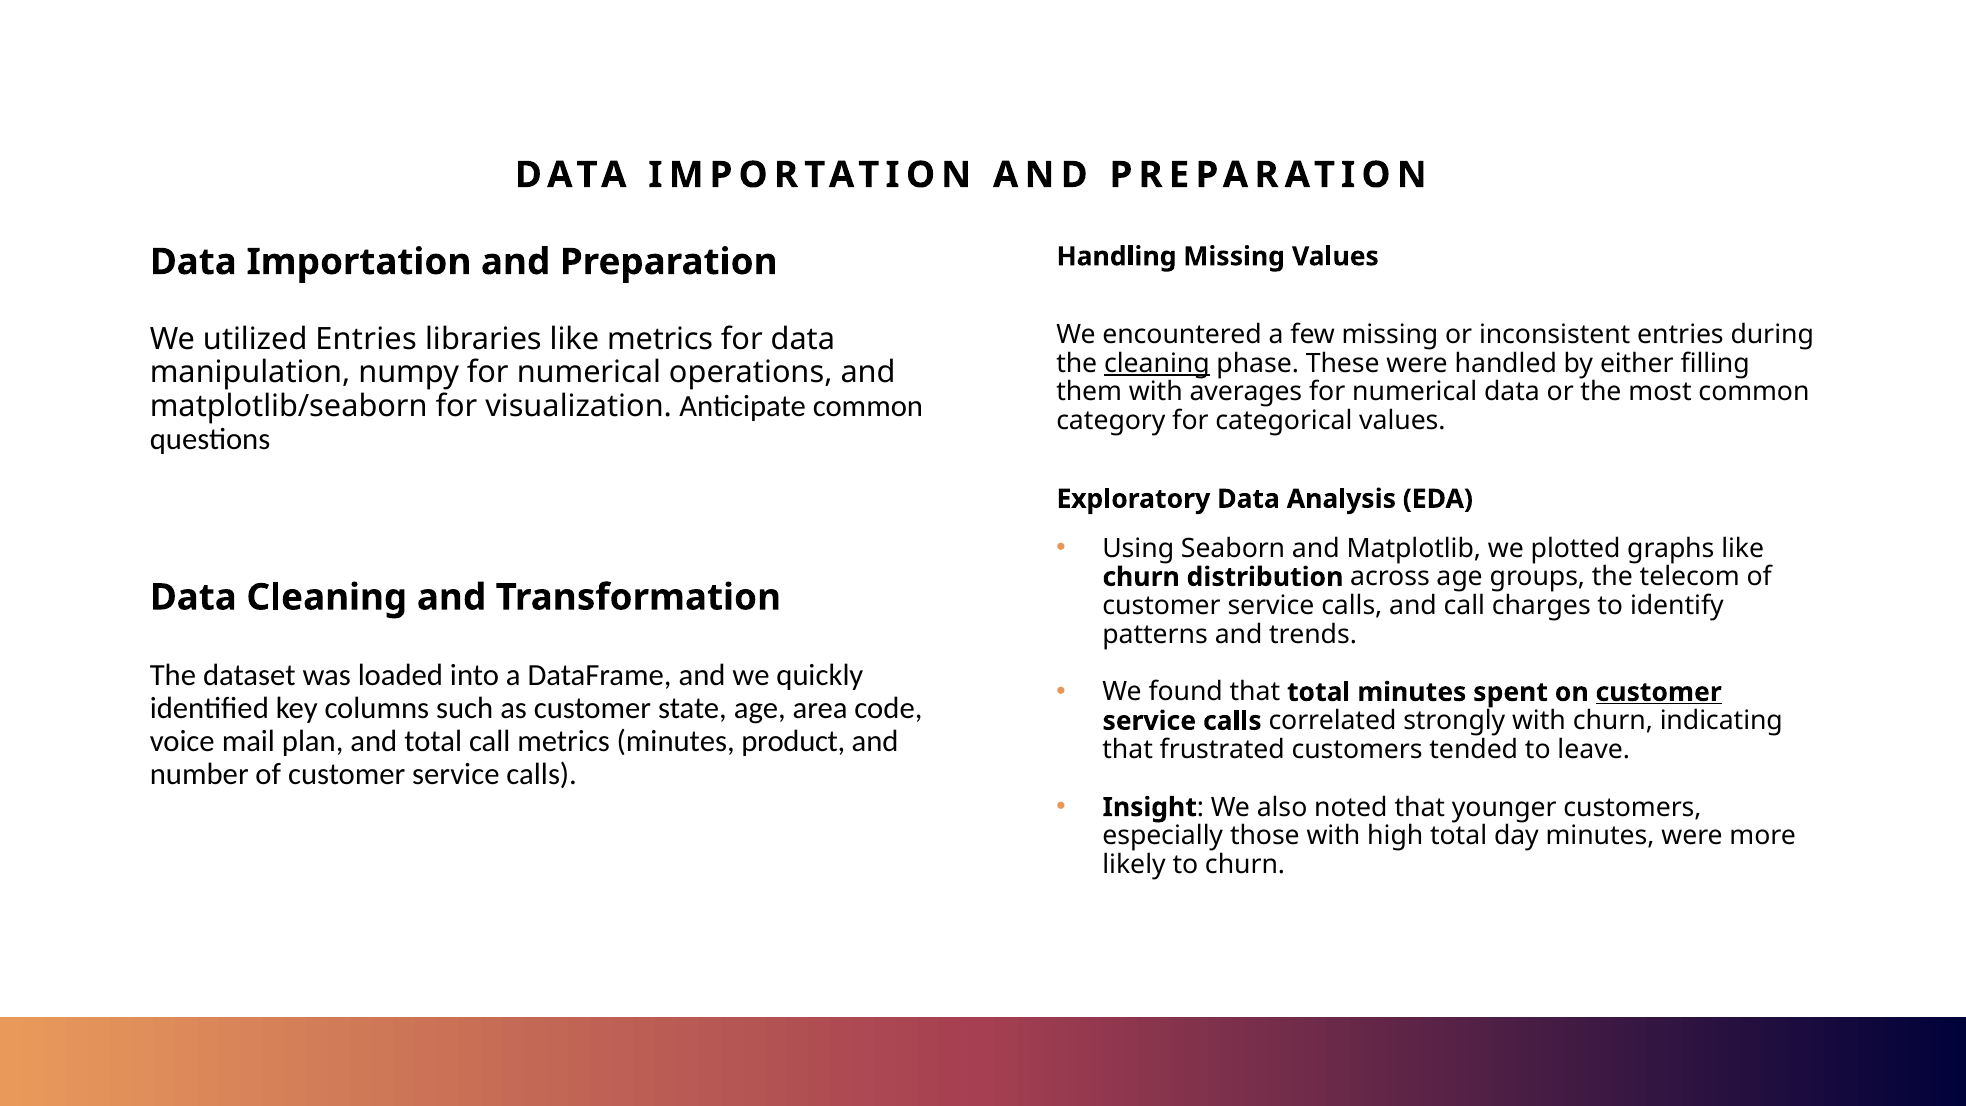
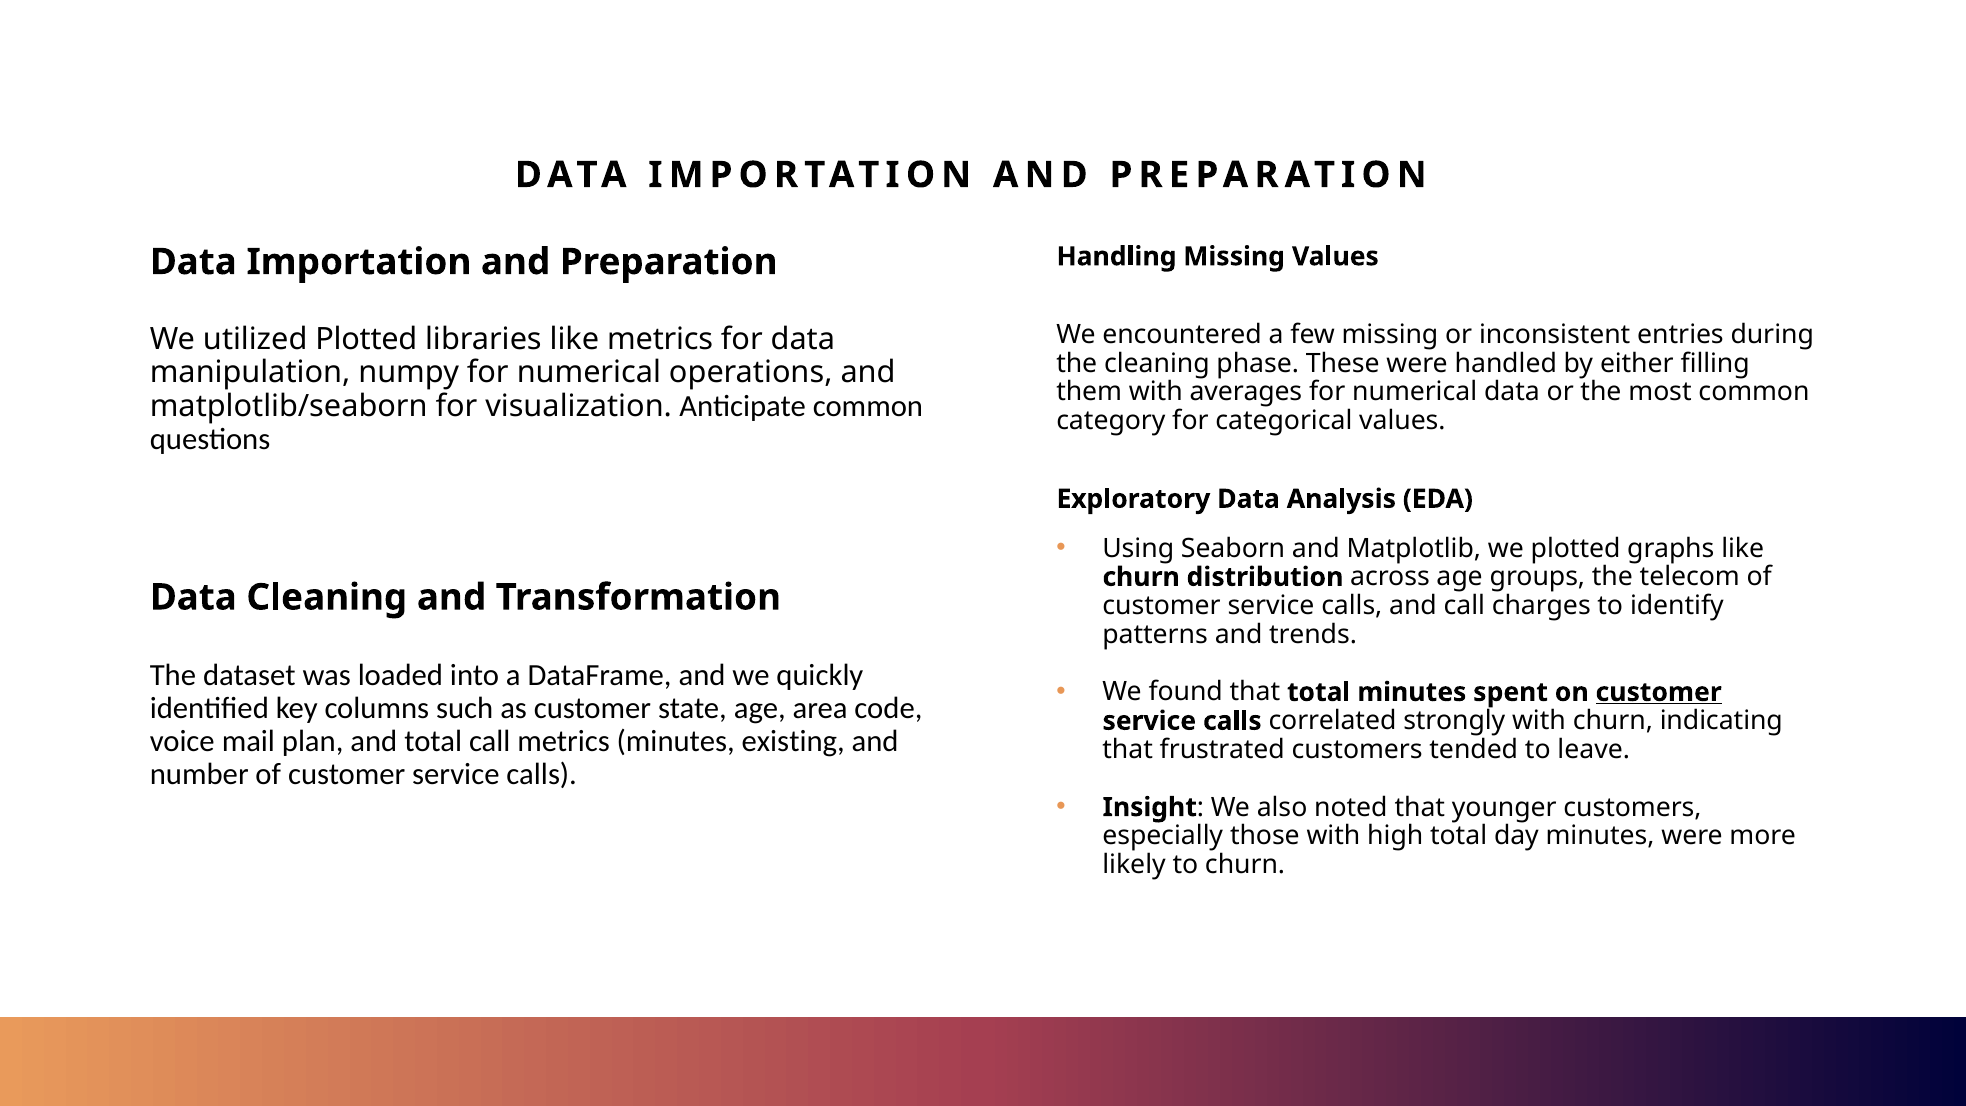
utilized Entries: Entries -> Plotted
cleaning at (1157, 363) underline: present -> none
product: product -> existing
